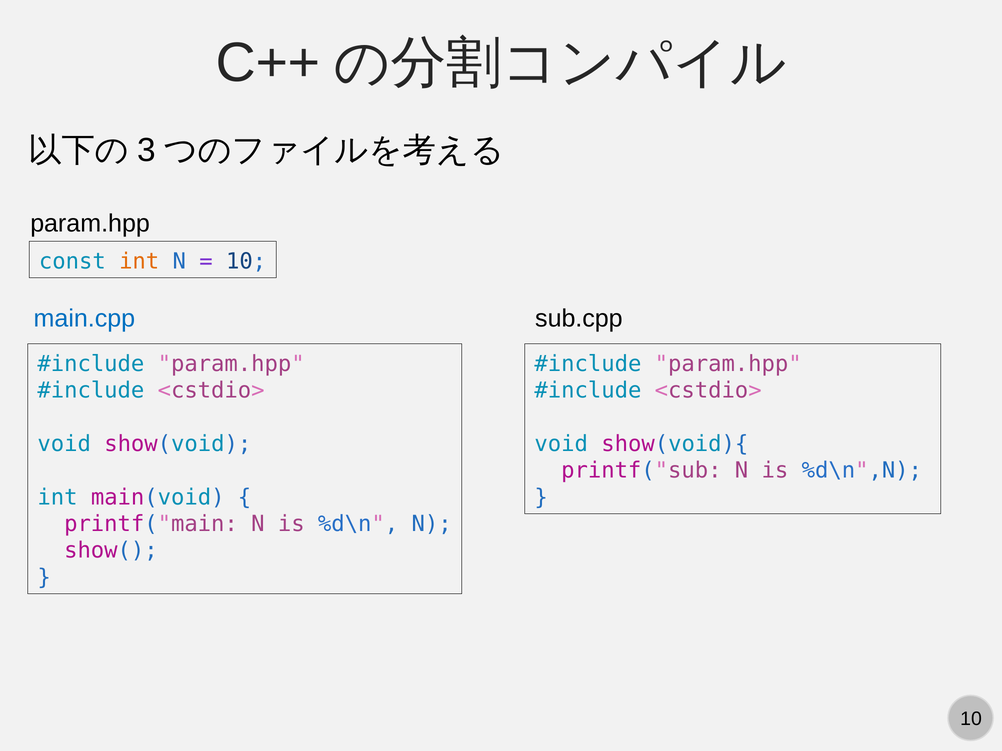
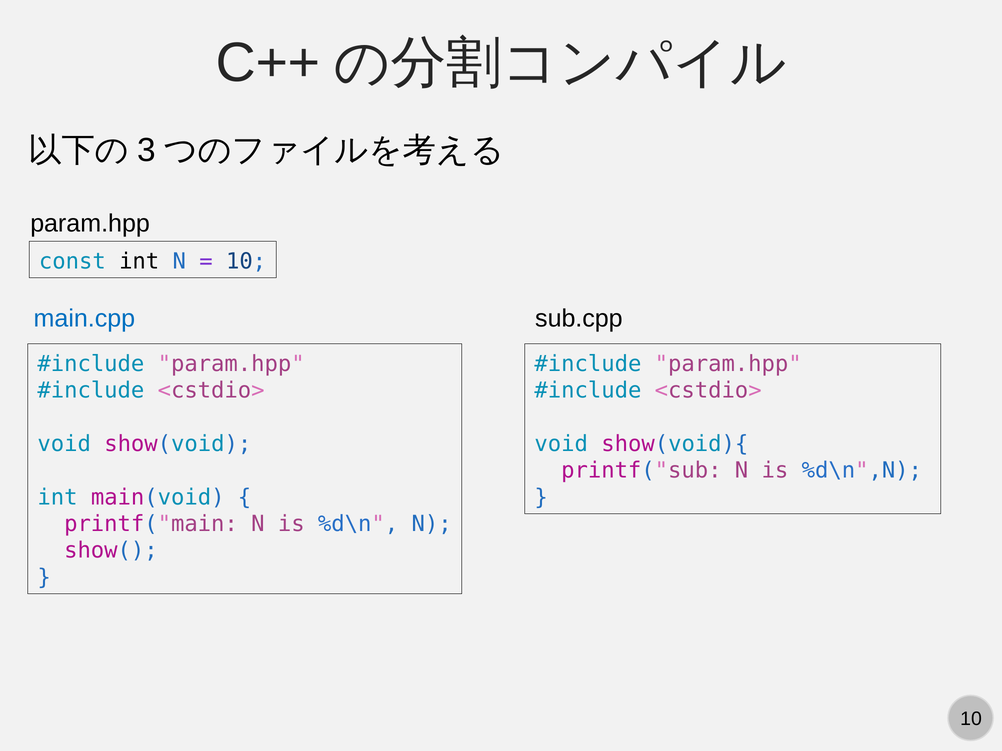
int at (139, 261) colour: orange -> black
